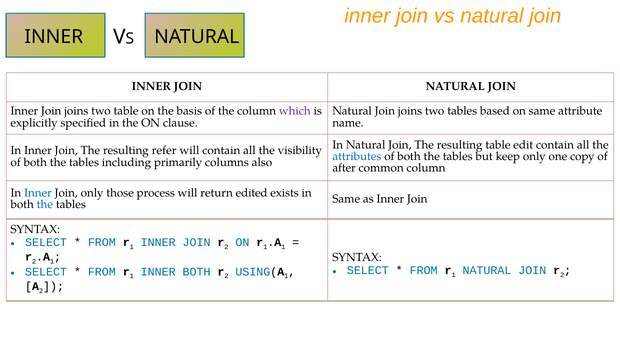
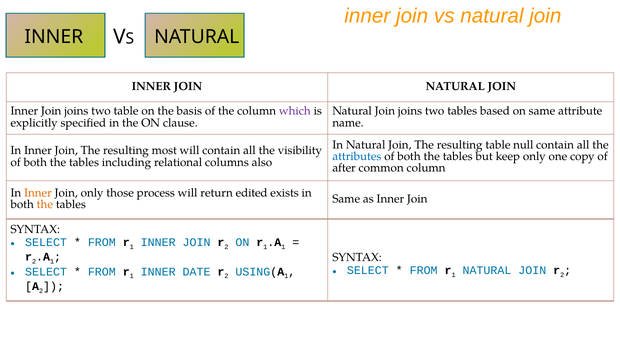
edit: edit -> null
refer: refer -> most
primarily: primarily -> relational
Inner at (38, 193) colour: blue -> orange
the at (45, 204) colour: blue -> orange
INNER BOTH: BOTH -> DATE
